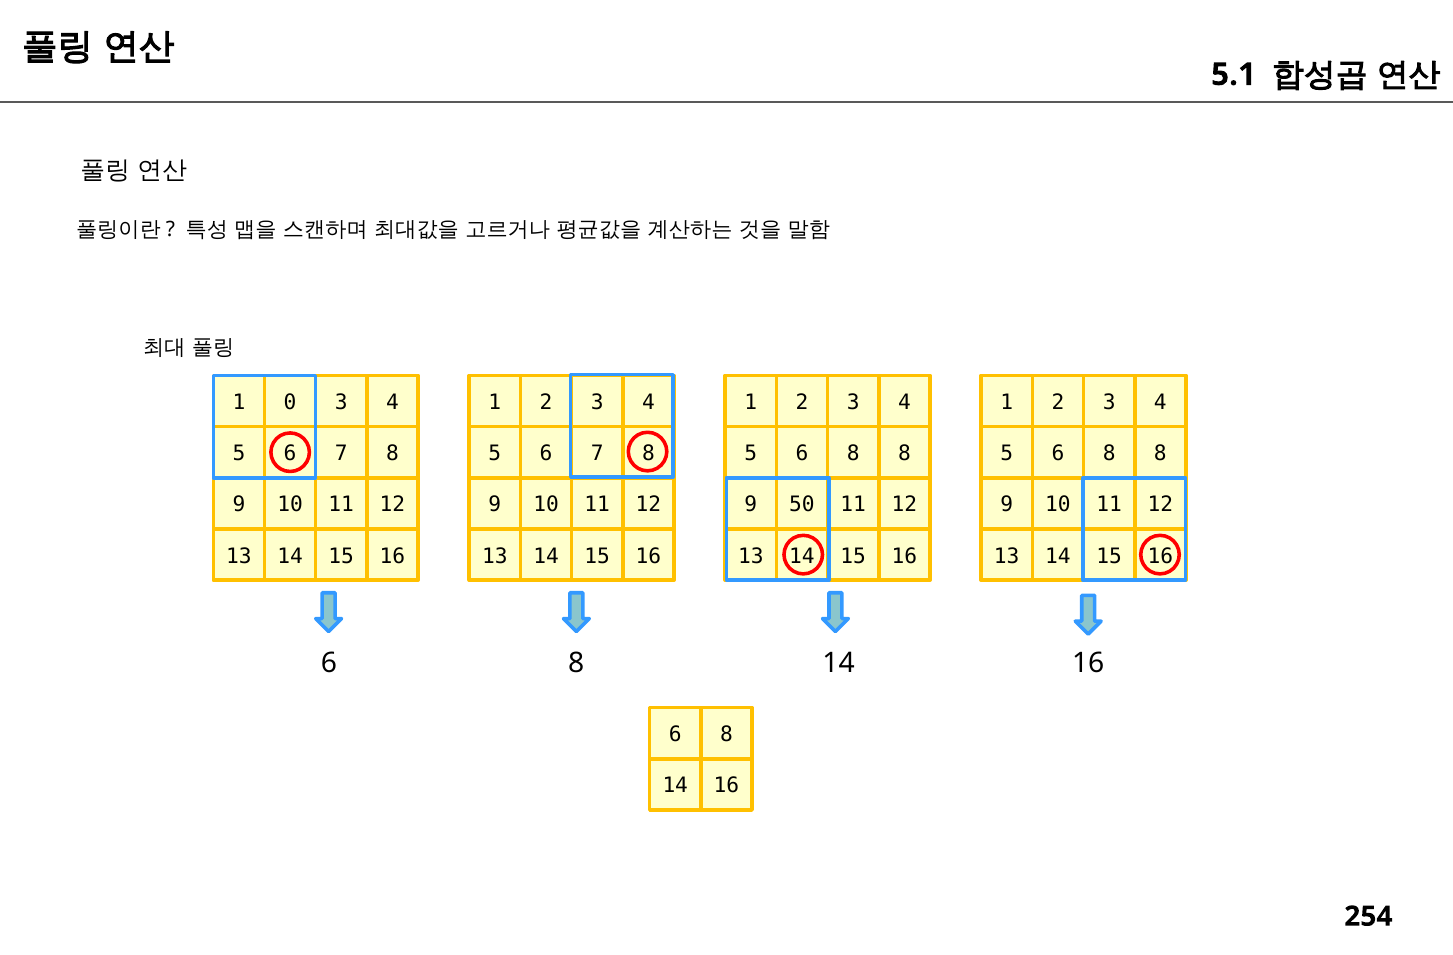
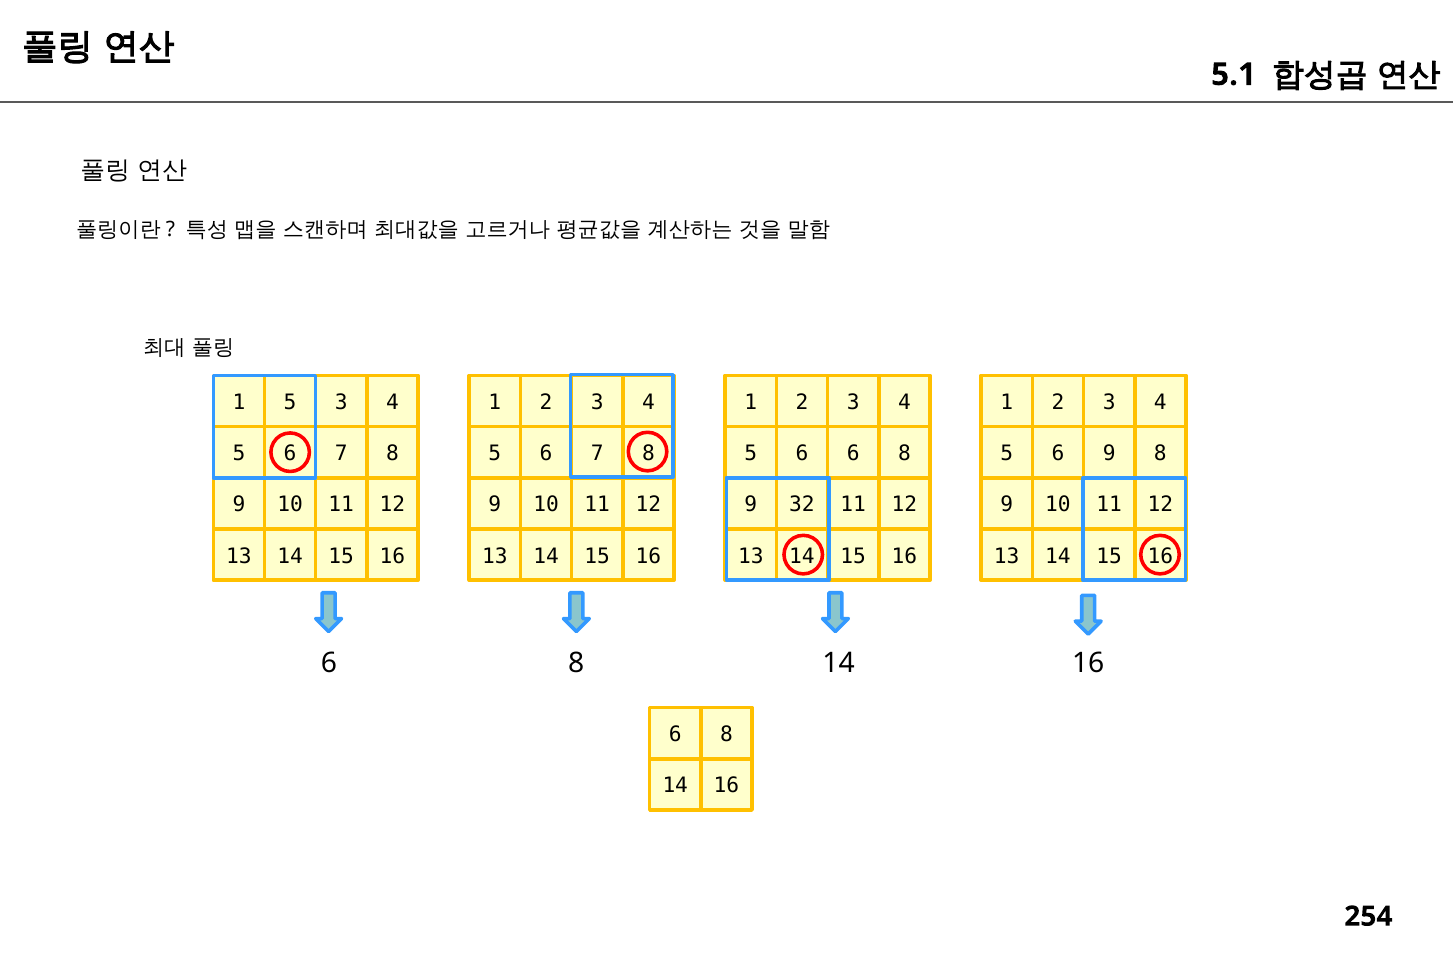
1 0: 0 -> 5
8 at (853, 453): 8 -> 6
8 at (1109, 453): 8 -> 9
50: 50 -> 32
